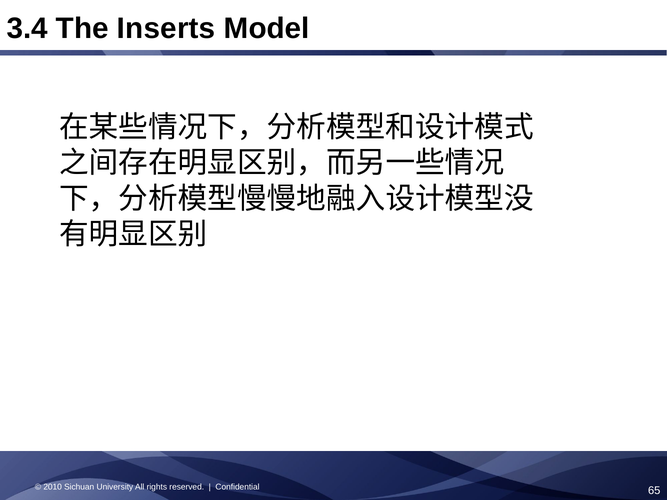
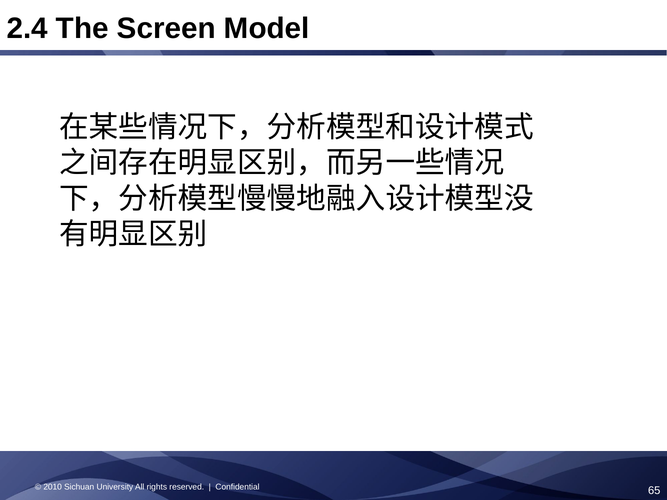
3.4: 3.4 -> 2.4
Inserts: Inserts -> Screen
